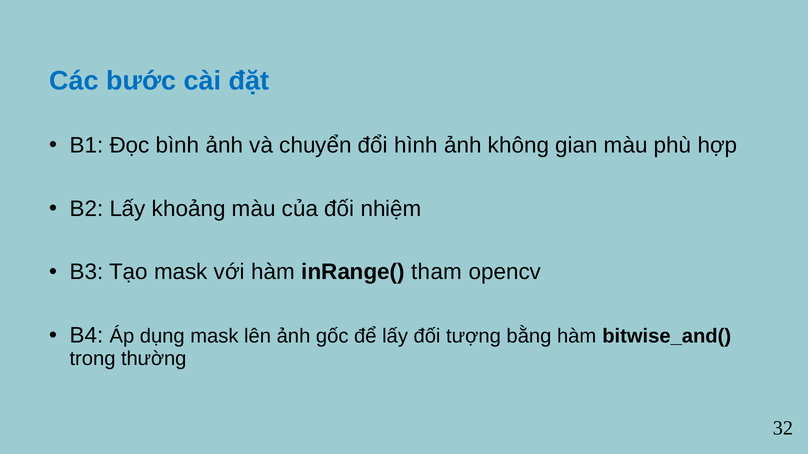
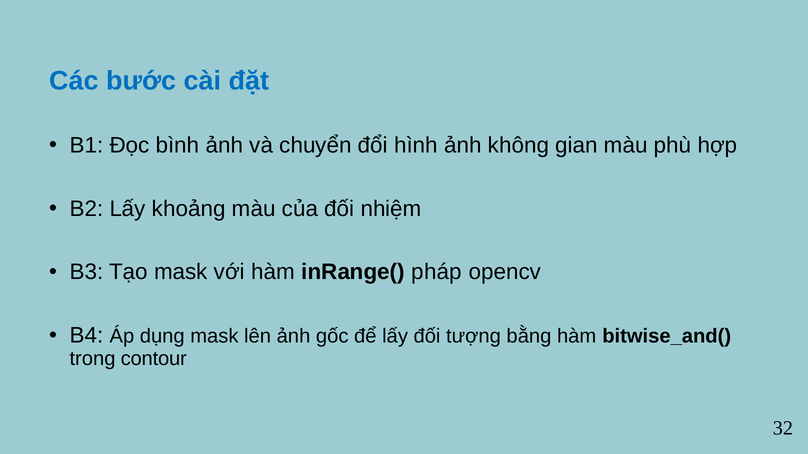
tham: tham -> pháp
thường: thường -> contour
